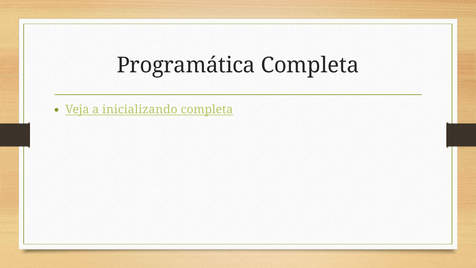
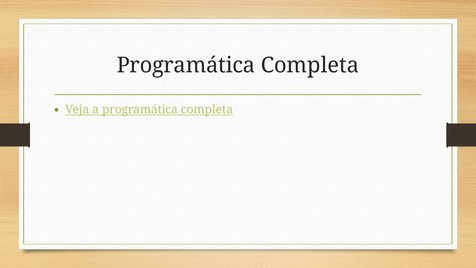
a inicializando: inicializando -> programática
